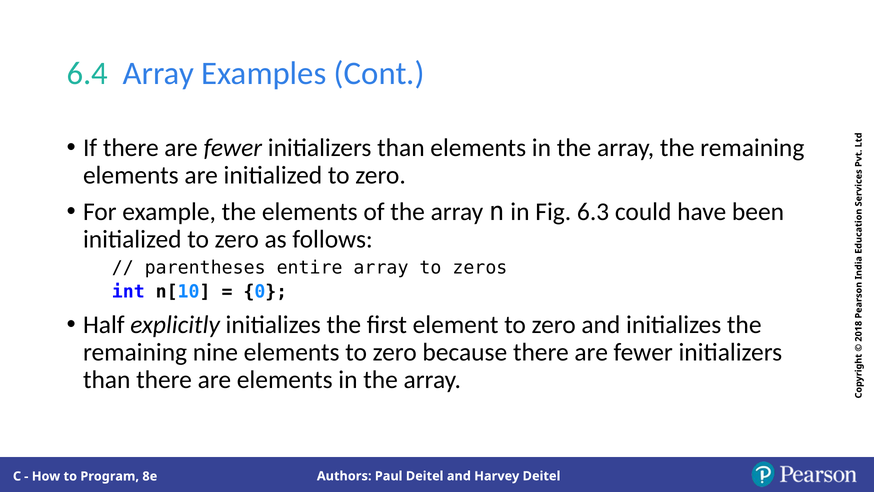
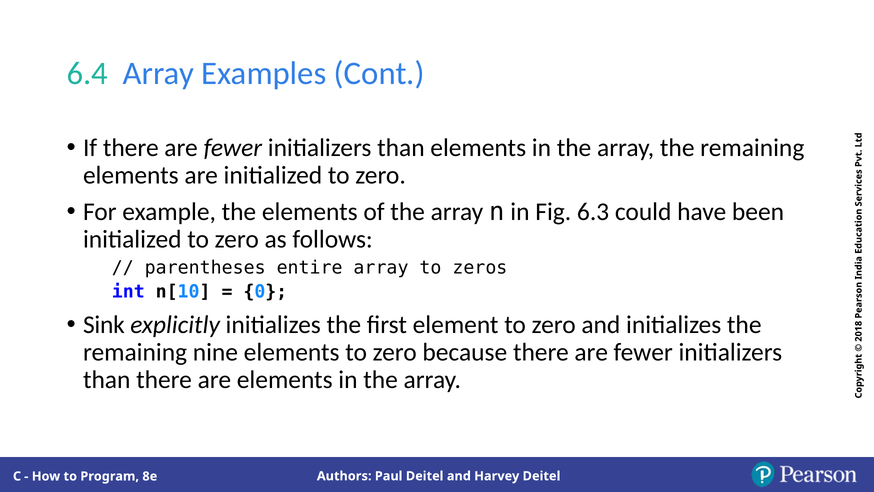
Half: Half -> Sink
